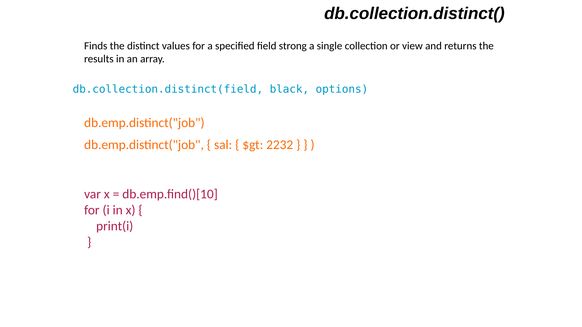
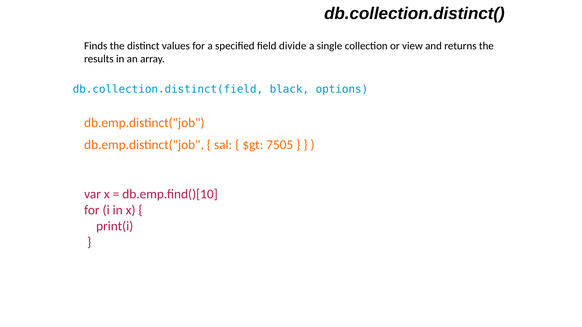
strong: strong -> divide
2232: 2232 -> 7505
